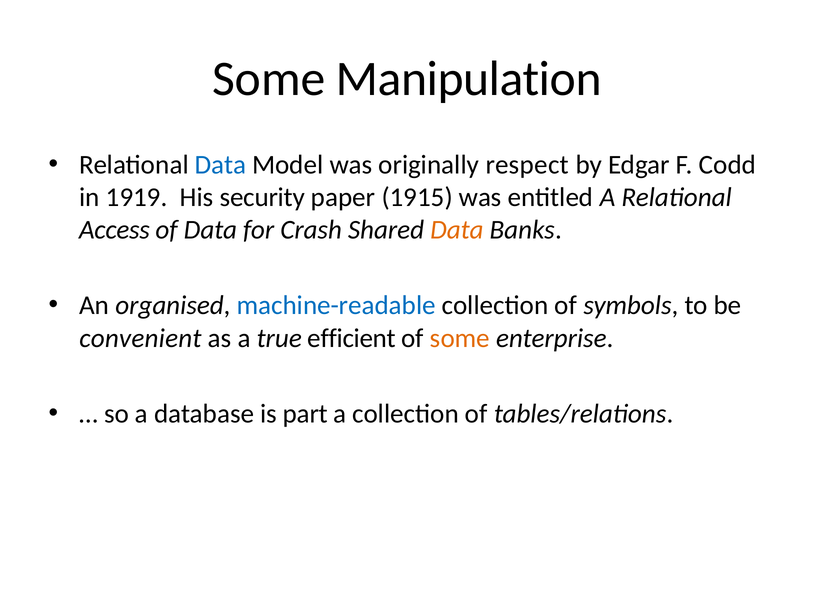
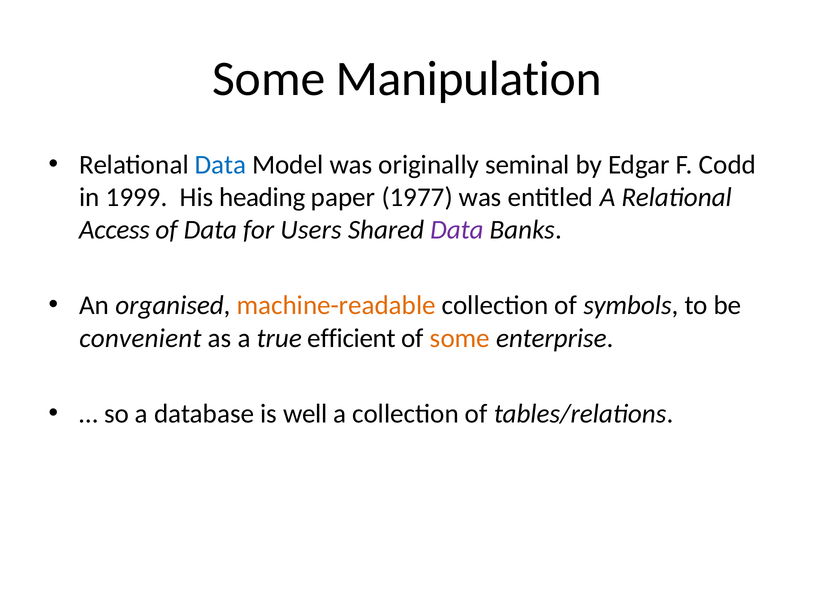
respect: respect -> seminal
1919: 1919 -> 1999
security: security -> heading
1915: 1915 -> 1977
Crash: Crash -> Users
Data at (457, 230) colour: orange -> purple
machine-readable colour: blue -> orange
part: part -> well
